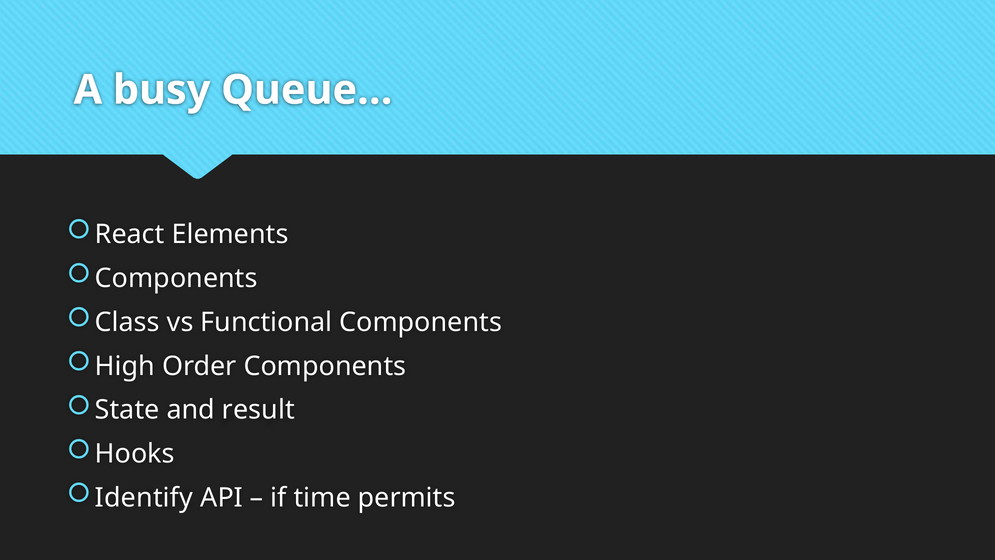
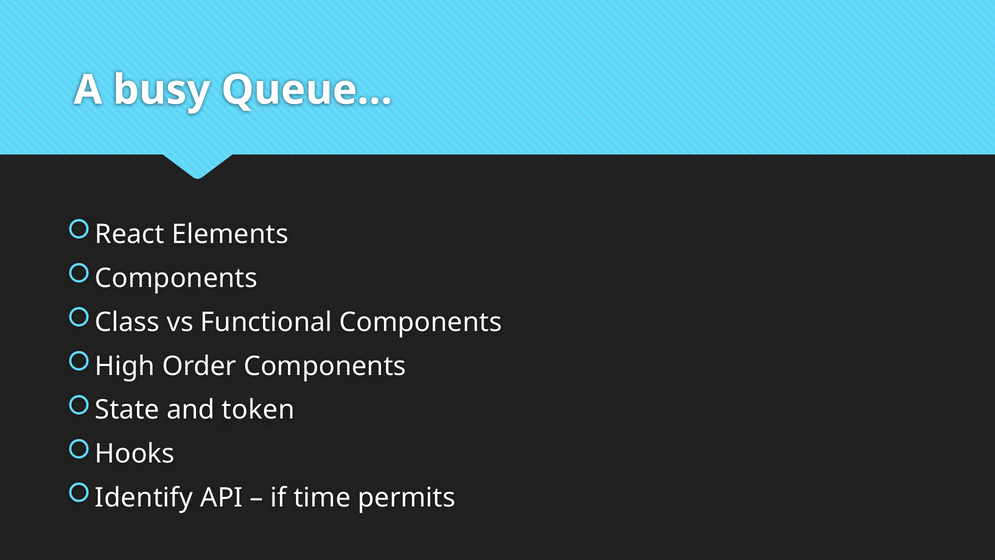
result: result -> token
